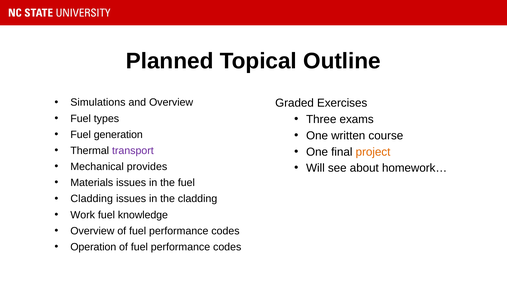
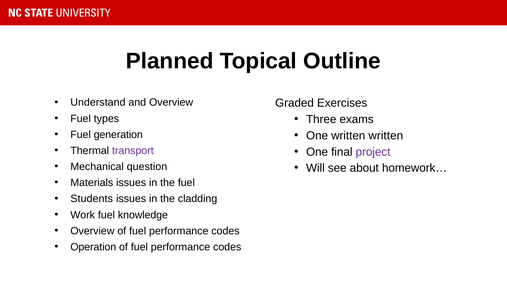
Simulations: Simulations -> Understand
written course: course -> written
project colour: orange -> purple
provides: provides -> question
Cladding at (92, 199): Cladding -> Students
